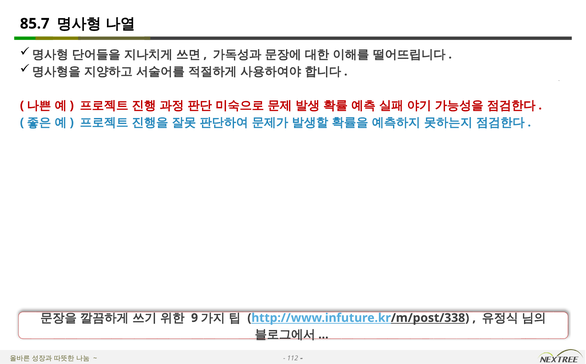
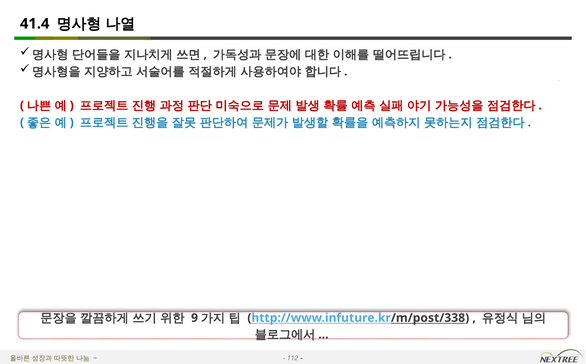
85.7: 85.7 -> 41.4
